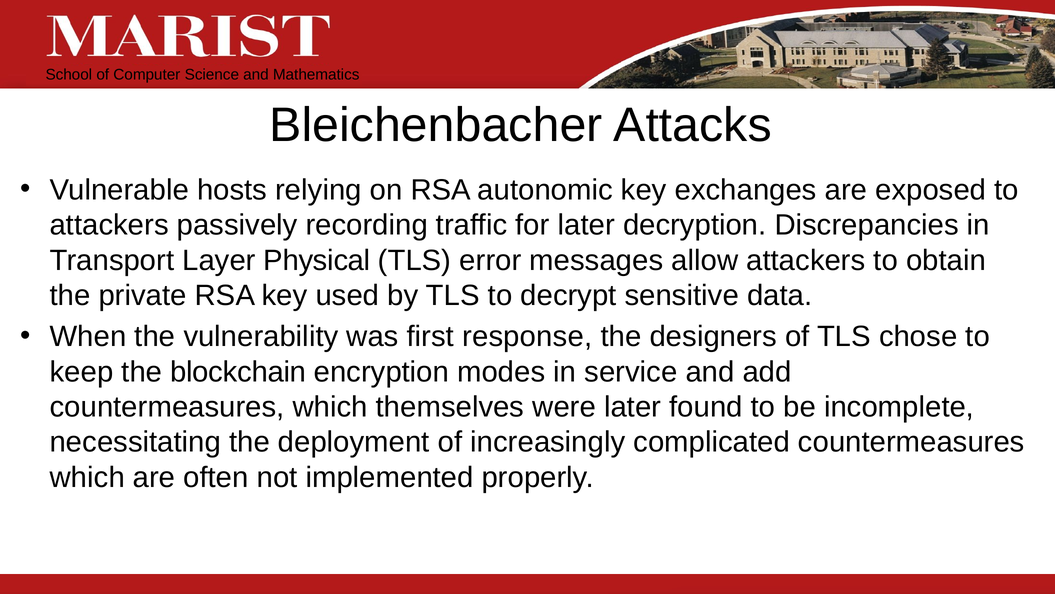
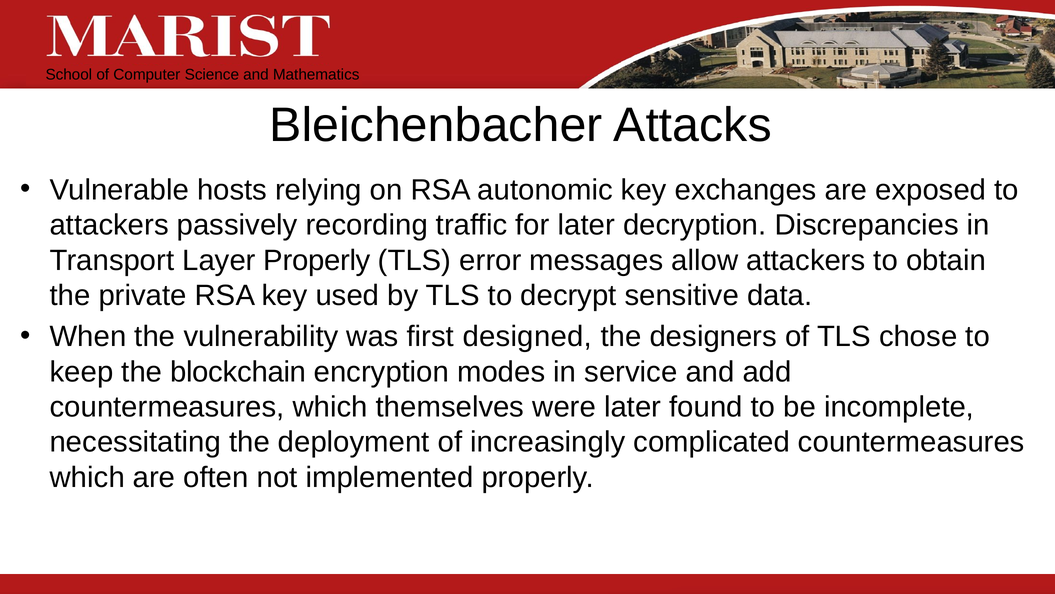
Layer Physical: Physical -> Properly
response: response -> designed
